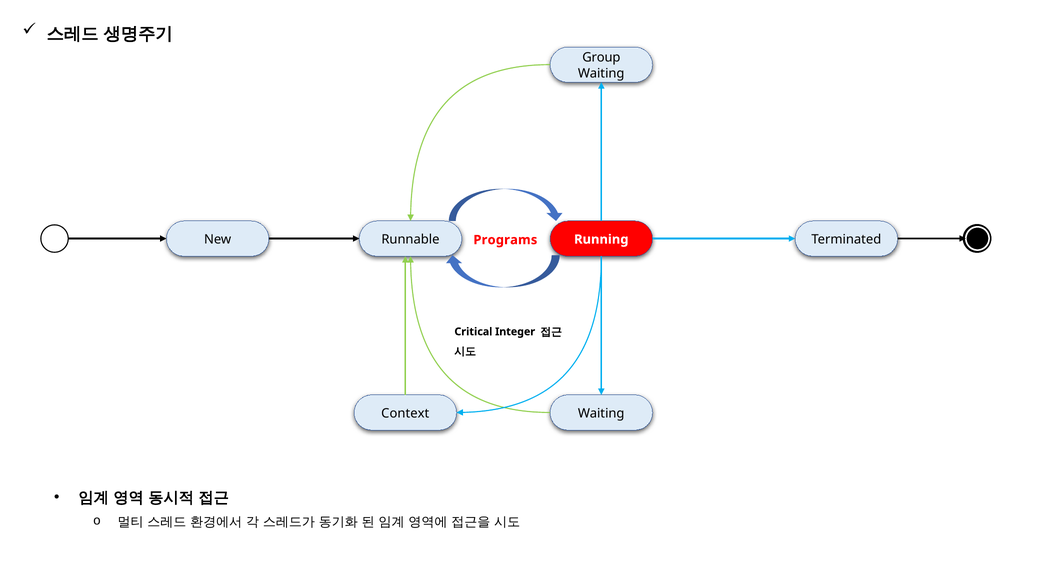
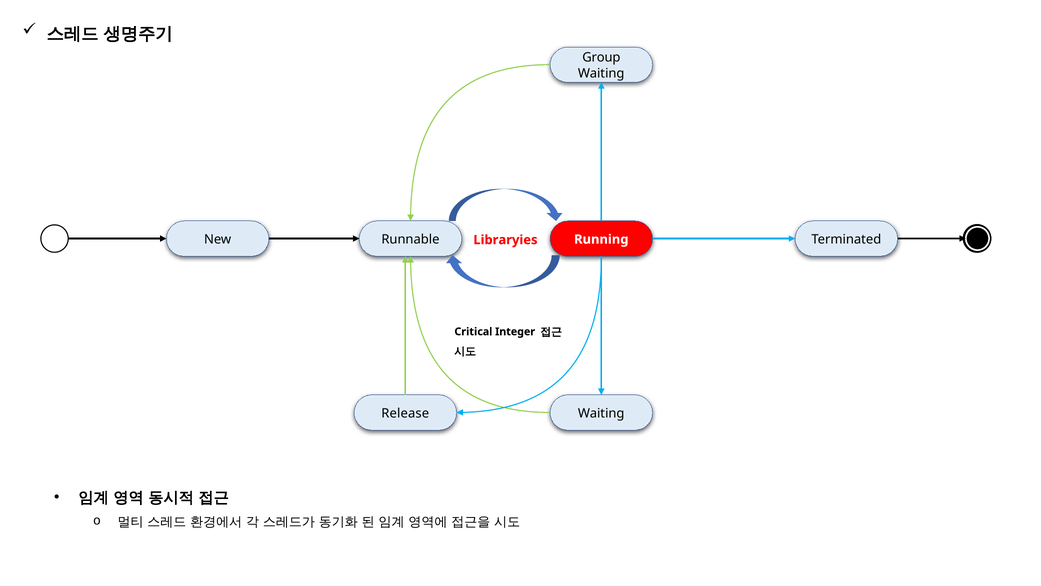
Programs: Programs -> Libraryies
Context: Context -> Release
